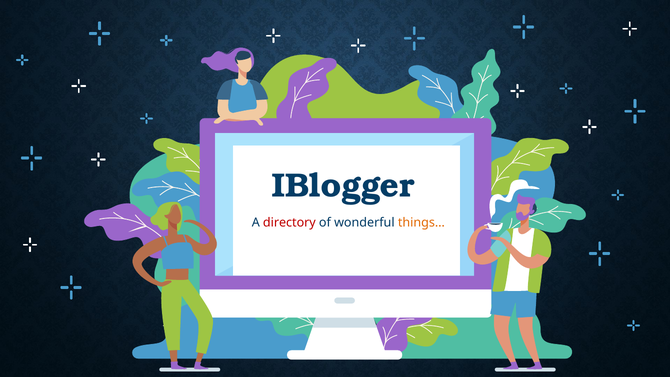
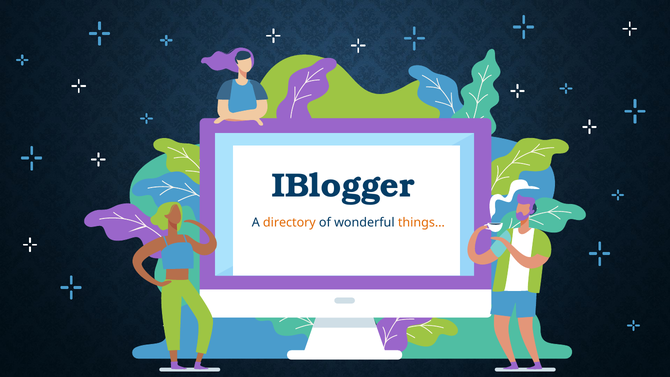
directory colour: red -> orange
